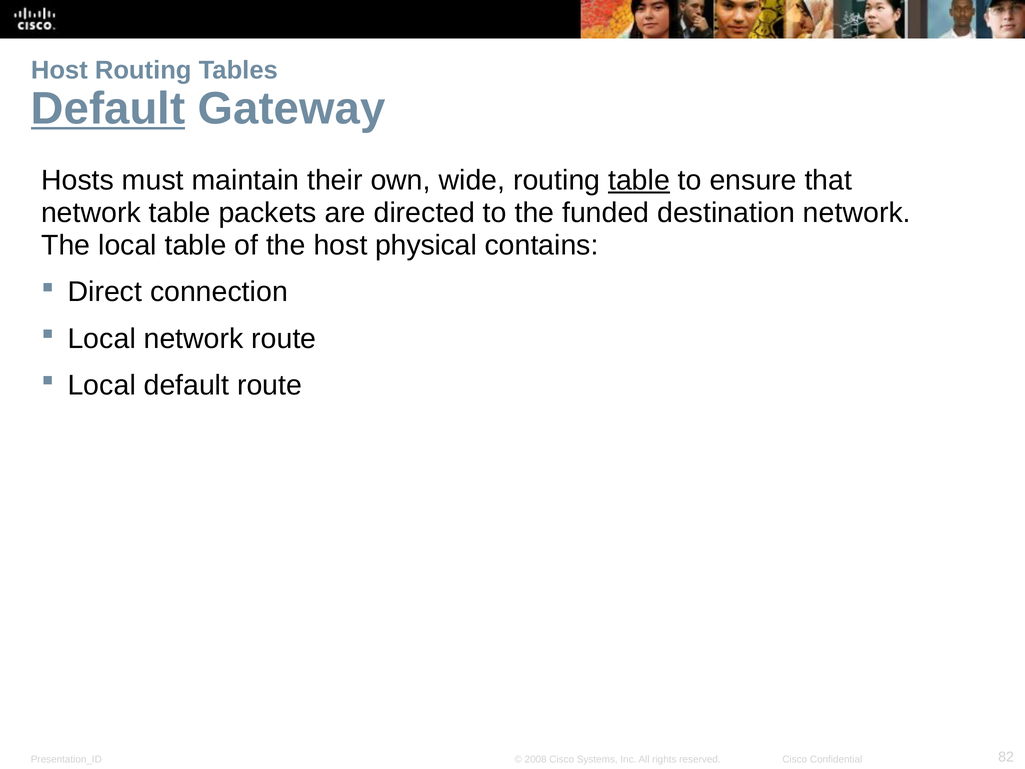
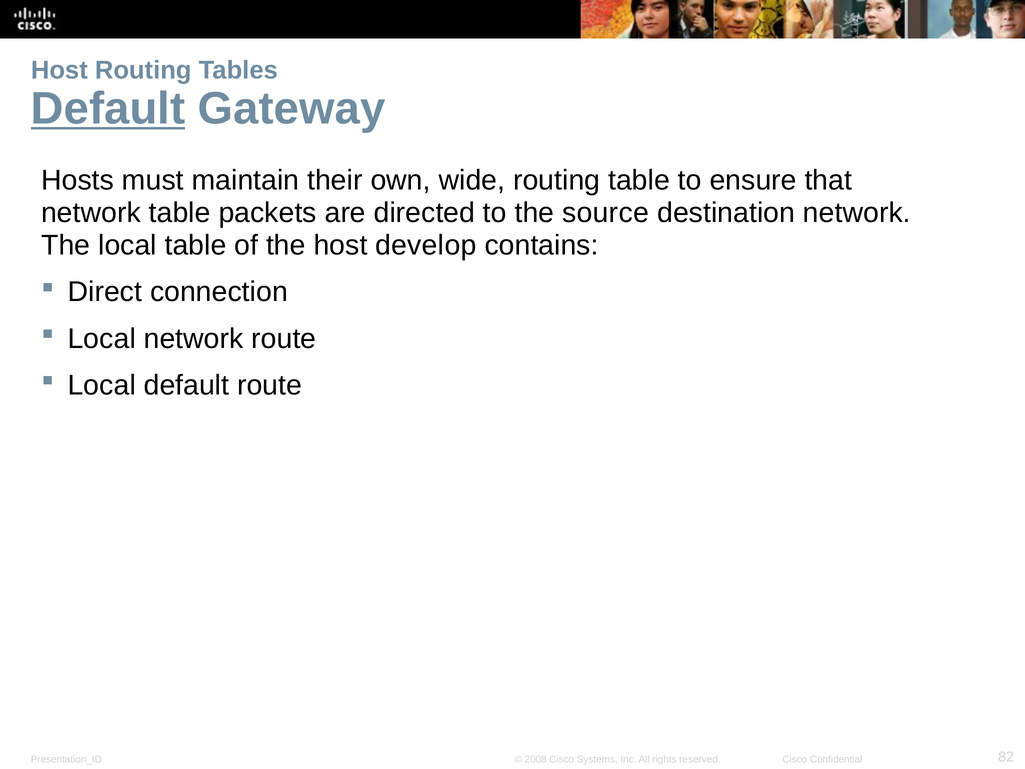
table at (639, 180) underline: present -> none
funded: funded -> source
physical: physical -> develop
